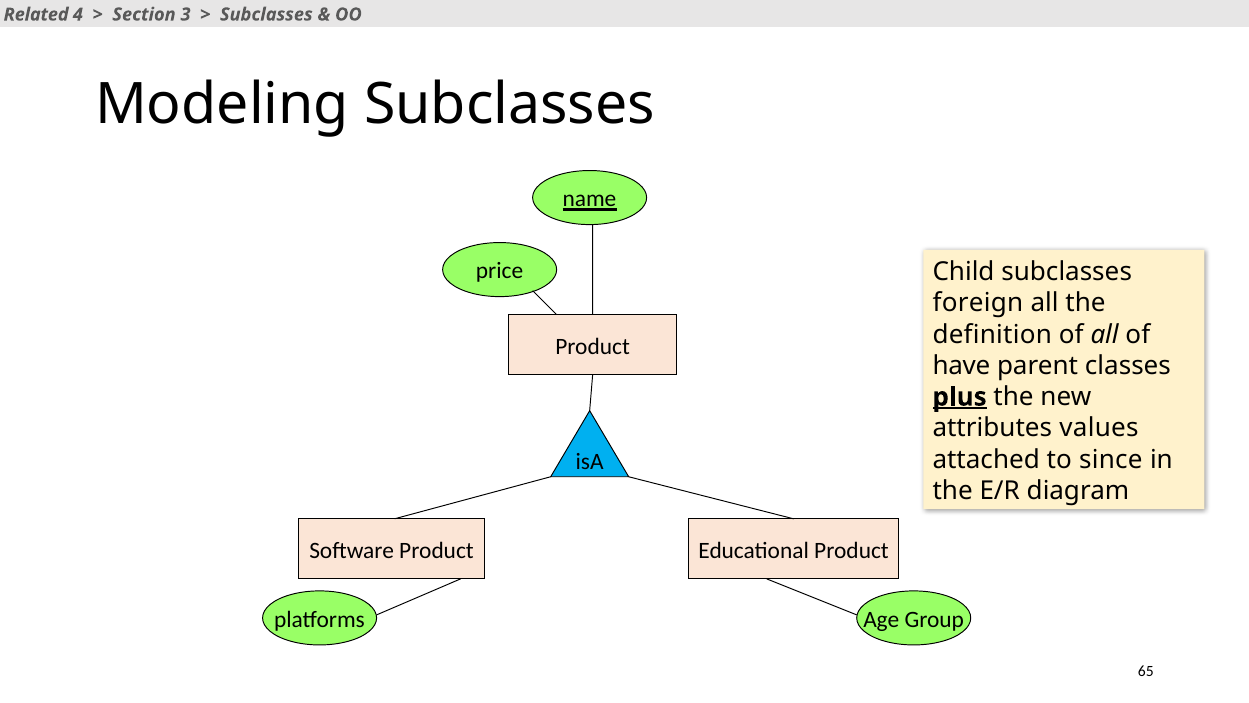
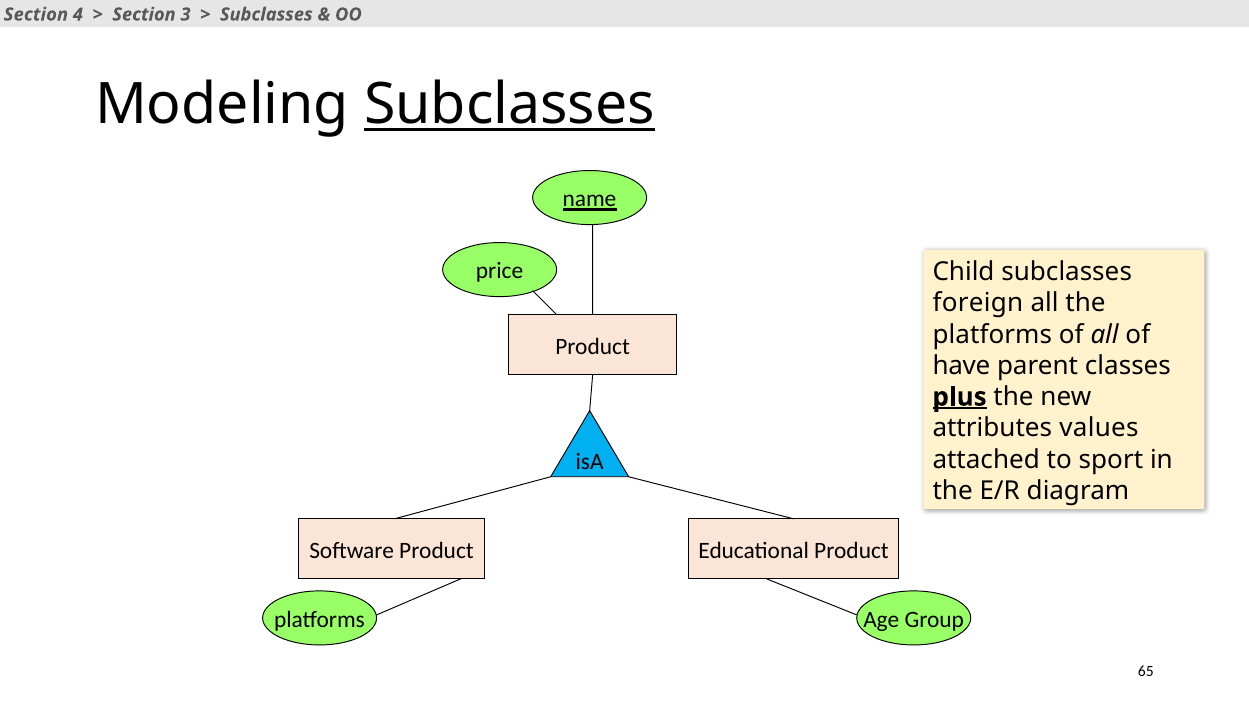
Related at (36, 14): Related -> Section
Subclasses at (509, 105) underline: none -> present
definition at (992, 334): definition -> platforms
since: since -> sport
